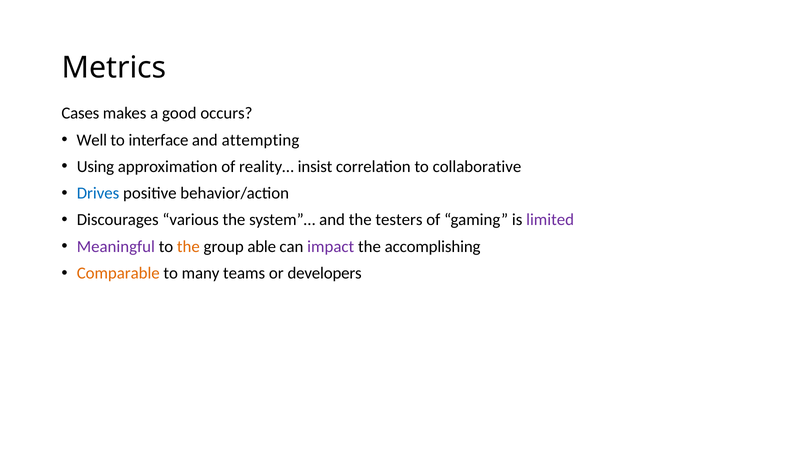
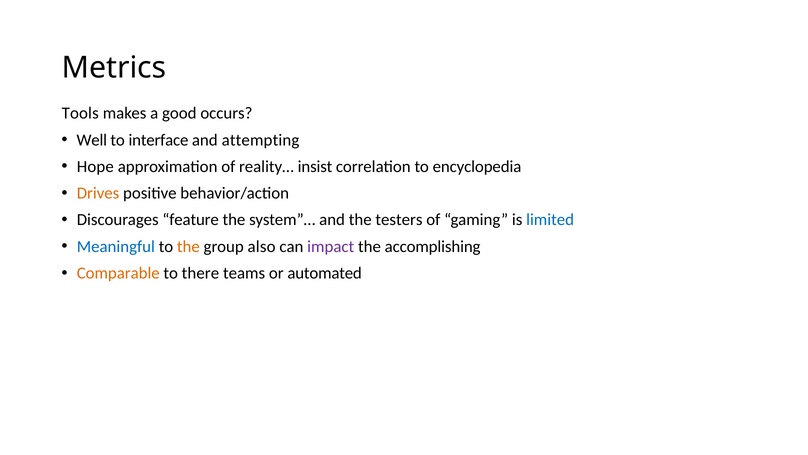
Cases: Cases -> Tools
Using: Using -> Hope
collaborative: collaborative -> encyclopedia
Drives colour: blue -> orange
various: various -> feature
limited colour: purple -> blue
Meaningful colour: purple -> blue
able: able -> also
many: many -> there
developers: developers -> automated
